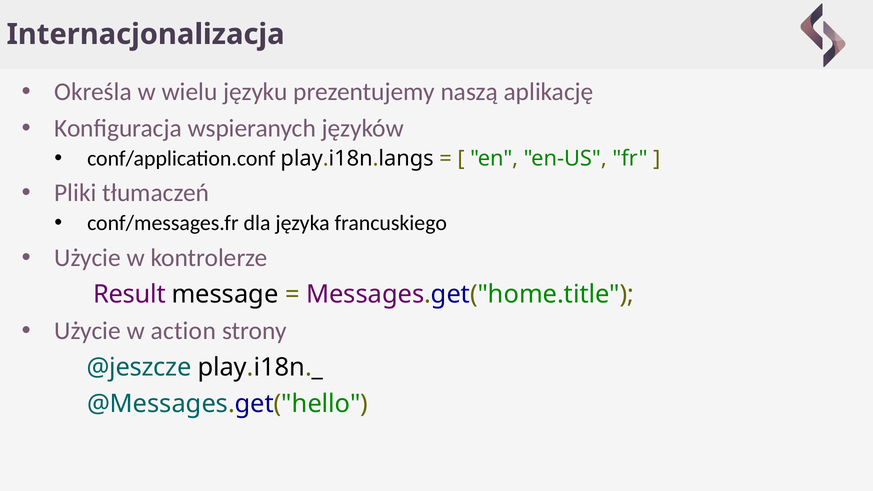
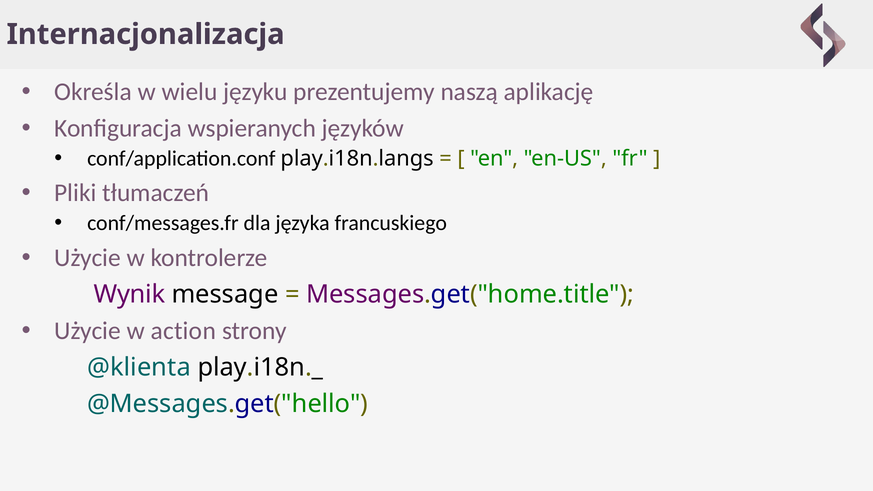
Result: Result -> Wynik
@jeszcze: @jeszcze -> @klienta
